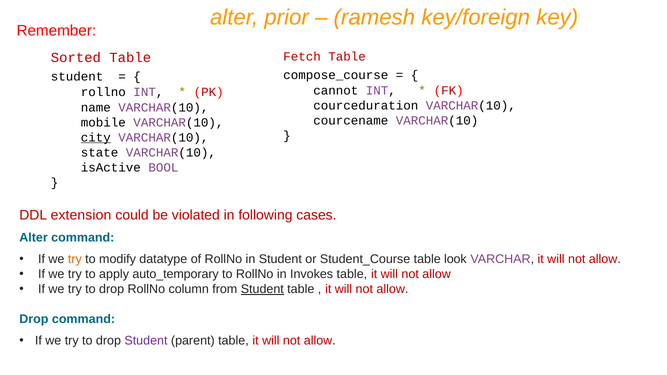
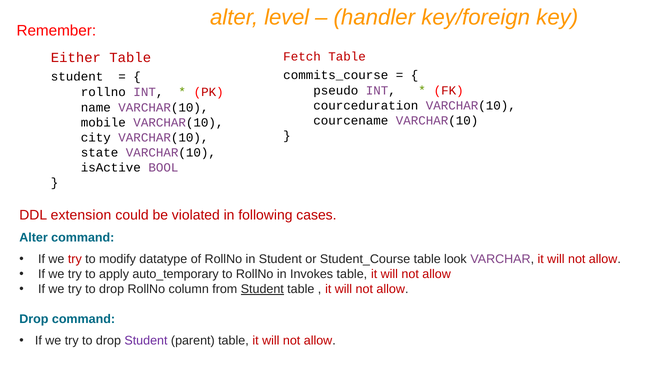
prior: prior -> level
ramesh: ramesh -> handler
Sorted: Sorted -> Either
compose_course: compose_course -> commits_course
cannot: cannot -> pseudo
city underline: present -> none
try at (75, 259) colour: orange -> red
